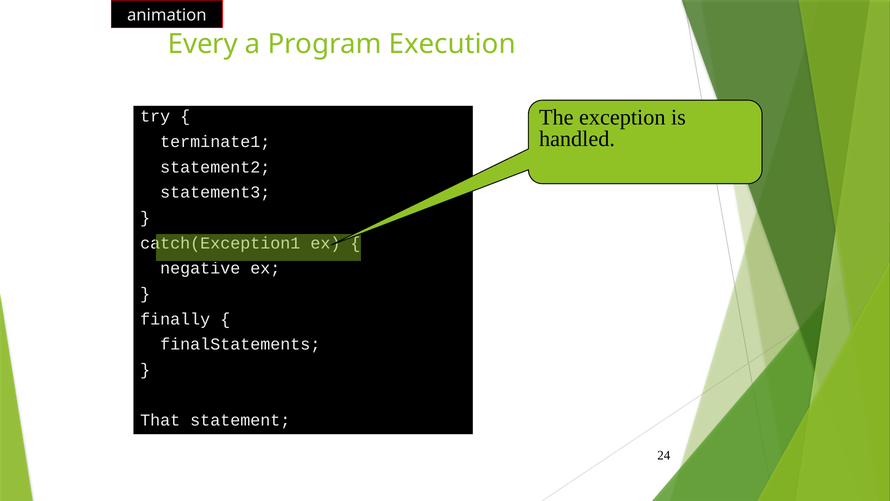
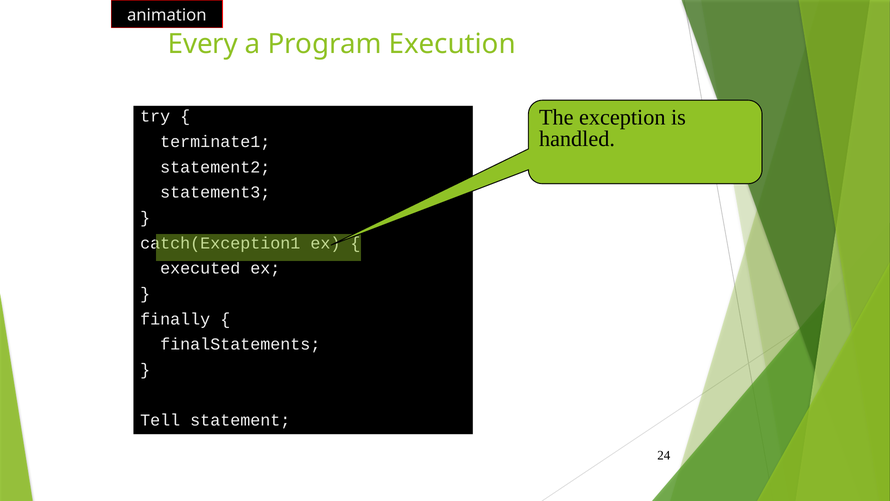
negative: negative -> executed
That: That -> Tell
